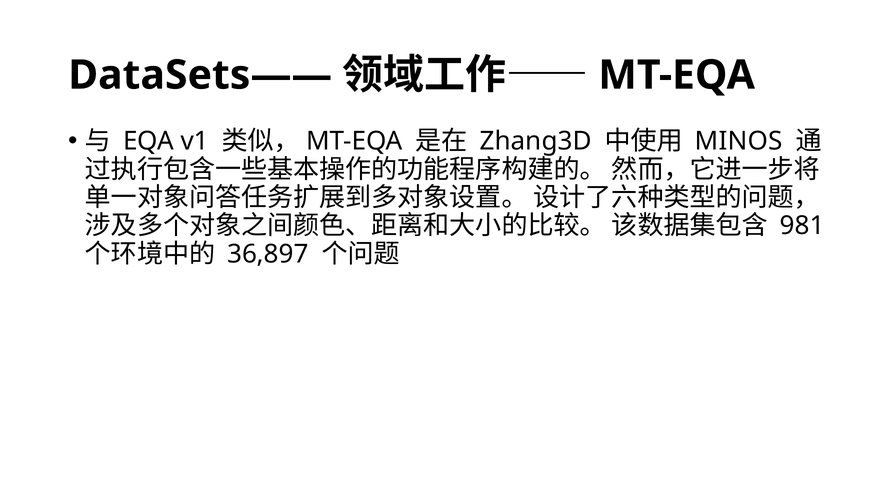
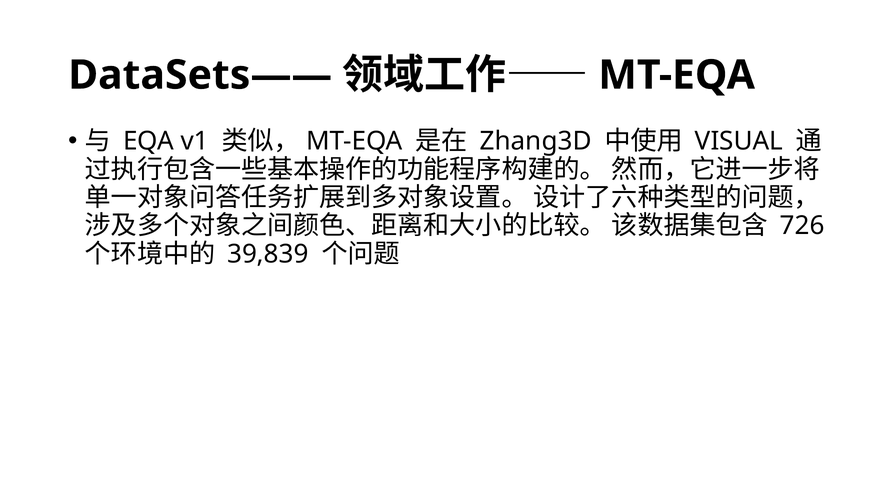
MINOS: MINOS -> VISUAL
981: 981 -> 726
36,897: 36,897 -> 39,839
